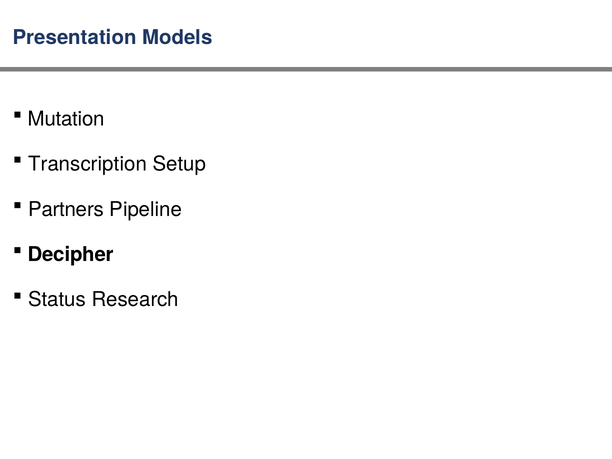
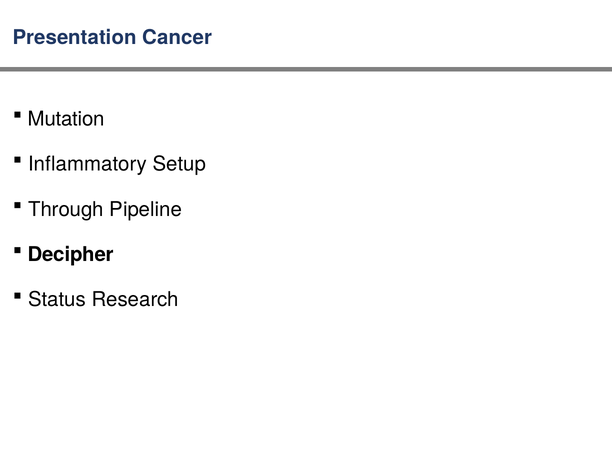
Models: Models -> Cancer
Transcription: Transcription -> Inflammatory
Partners: Partners -> Through
